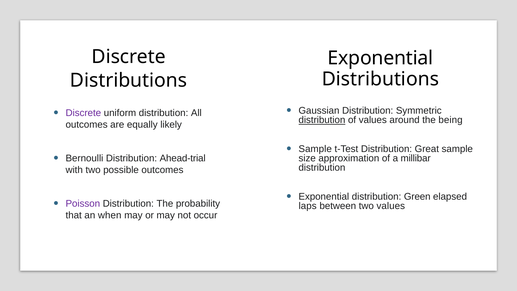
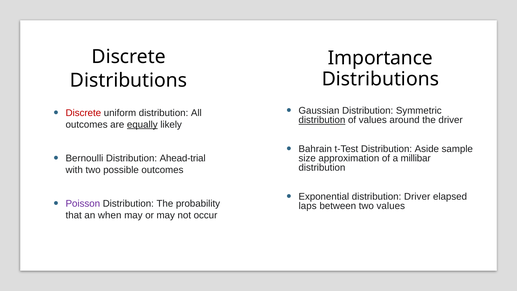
Exponential at (380, 58): Exponential -> Importance
Discrete at (83, 113) colour: purple -> red
the being: being -> driver
equally underline: none -> present
Sample at (315, 149): Sample -> Bahrain
Great: Great -> Aside
distribution Green: Green -> Driver
